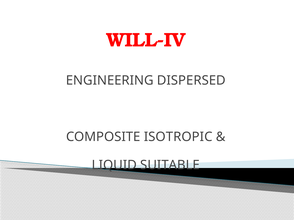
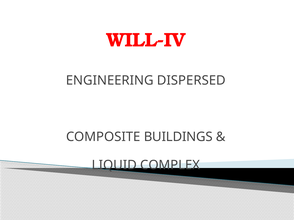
ISOTROPIC: ISOTROPIC -> BUILDINGS
SUITABLE: SUITABLE -> COMPLEX
